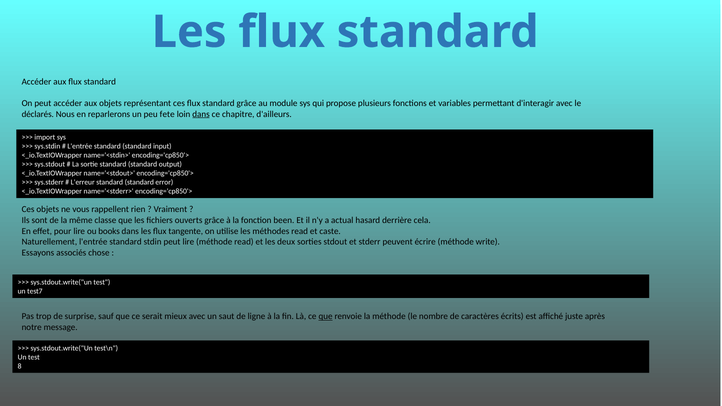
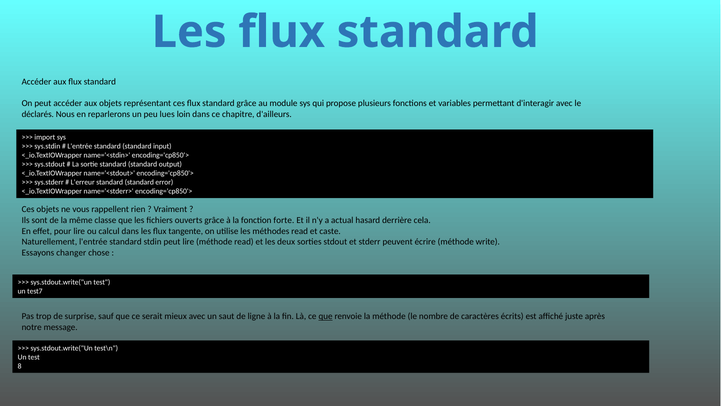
fete: fete -> lues
dans at (201, 114) underline: present -> none
been: been -> forte
books: books -> calcul
associés: associés -> changer
